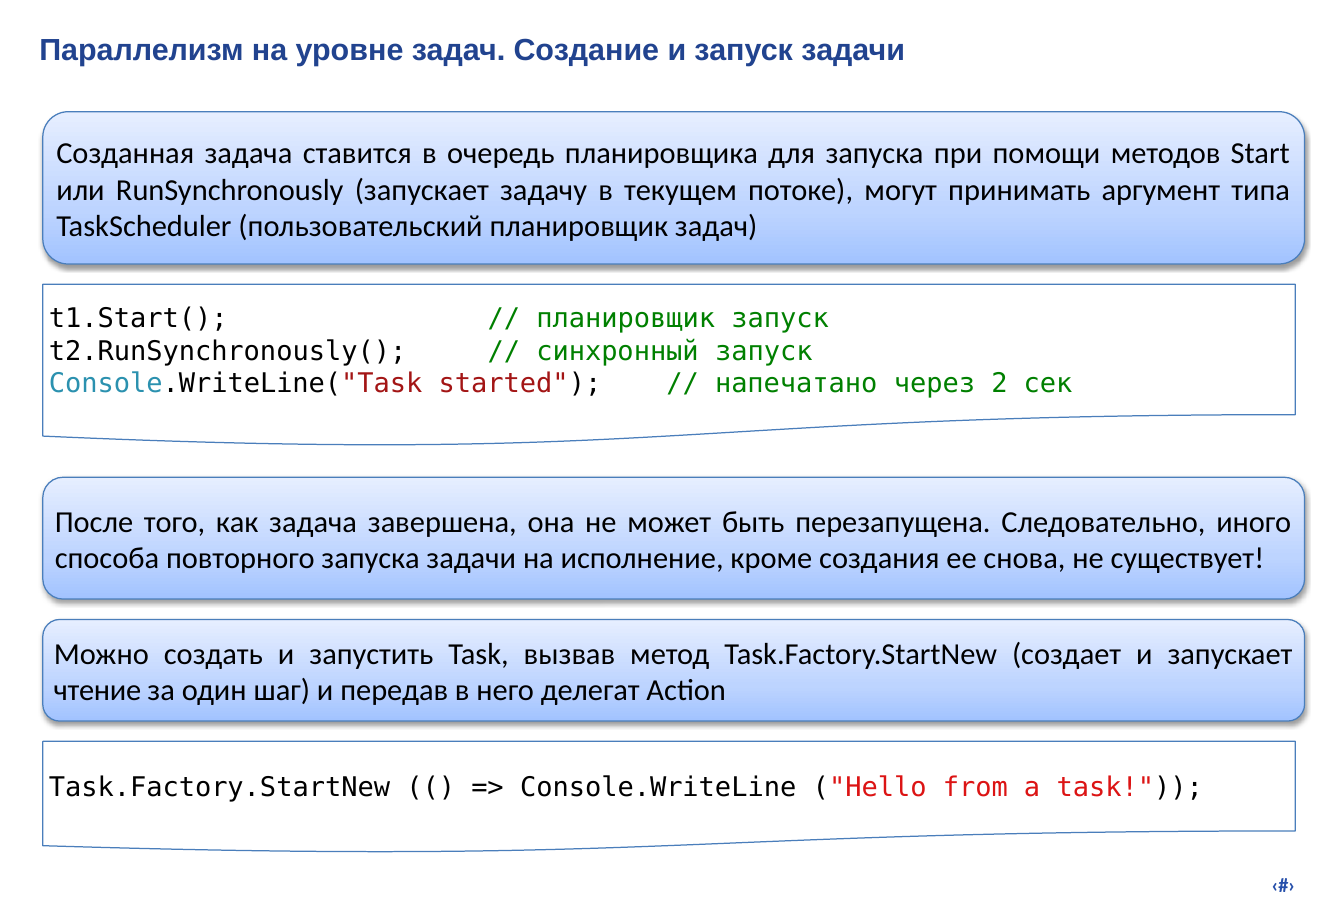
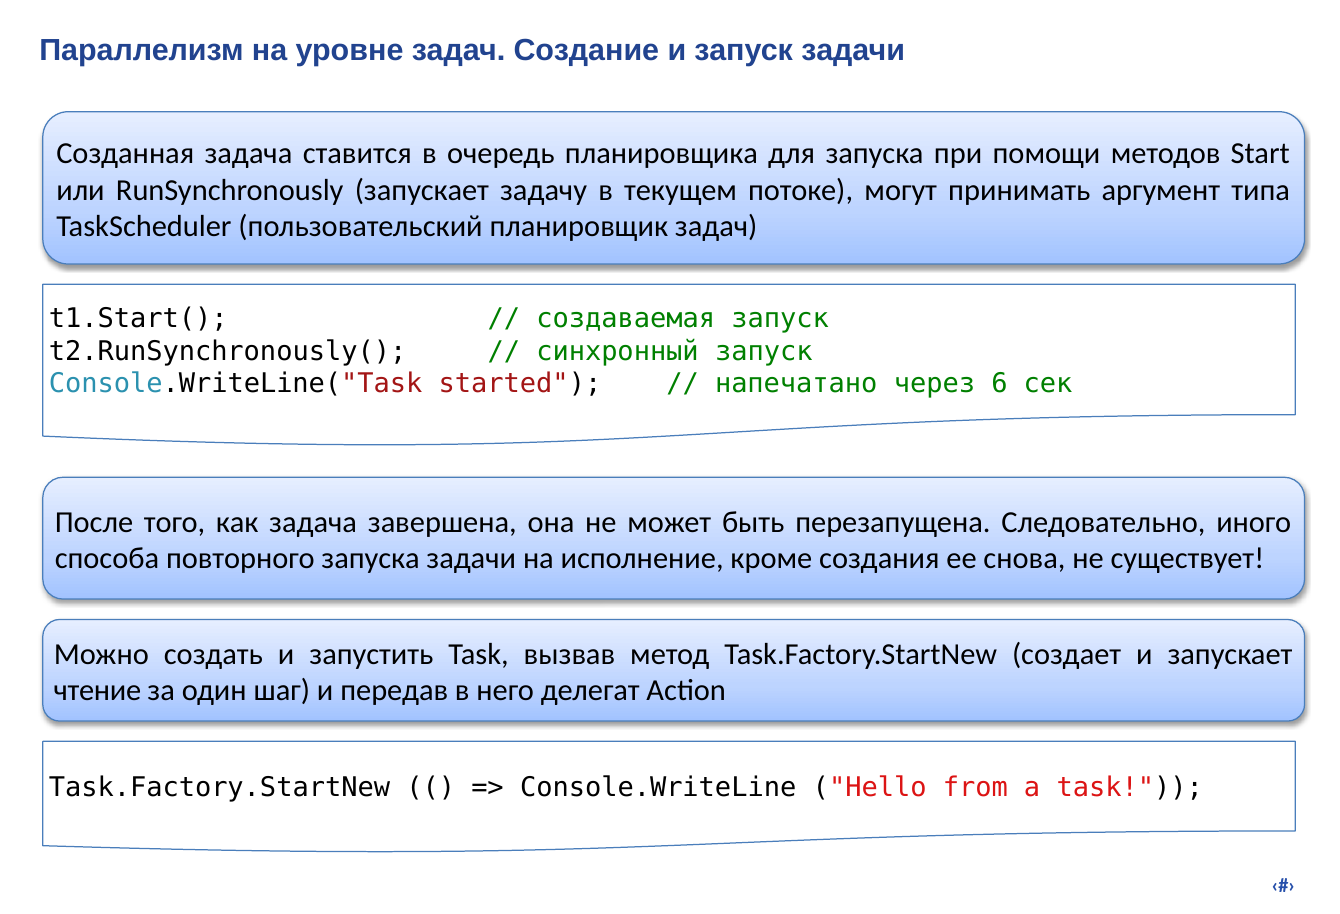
планировщик at (626, 319): планировщик -> создаваемая
2: 2 -> 6
